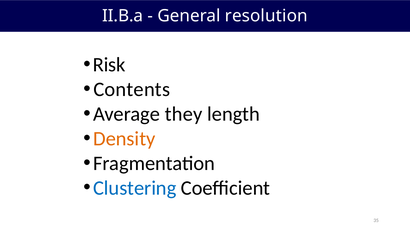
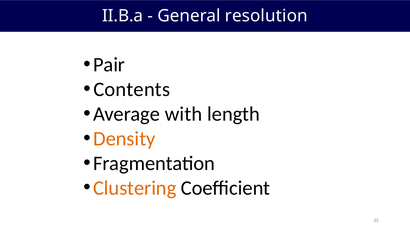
Risk: Risk -> Pair
they: they -> with
Clustering colour: blue -> orange
